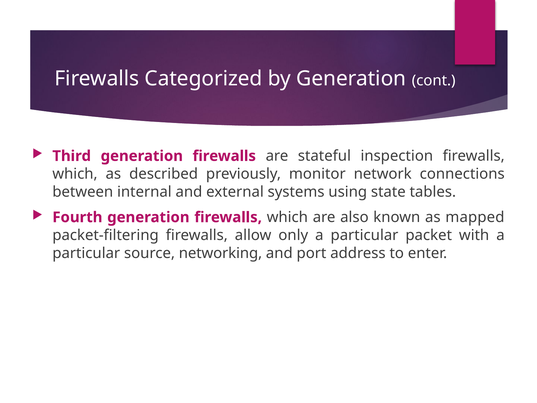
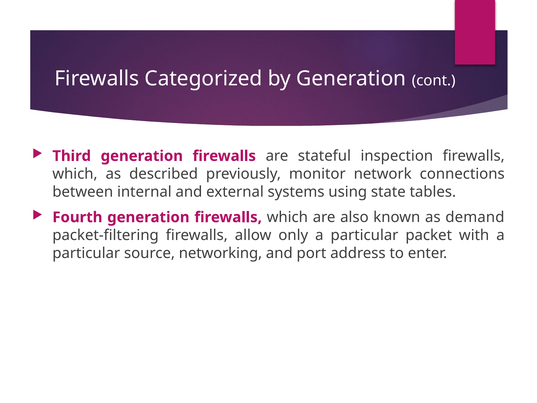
mapped: mapped -> demand
